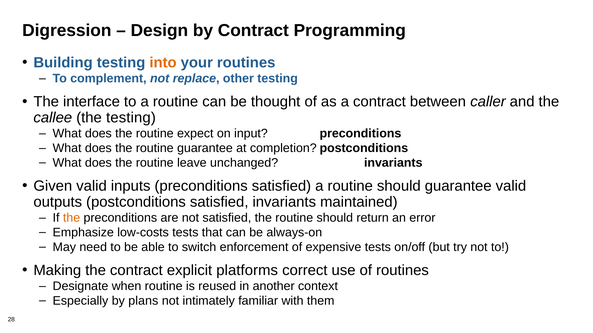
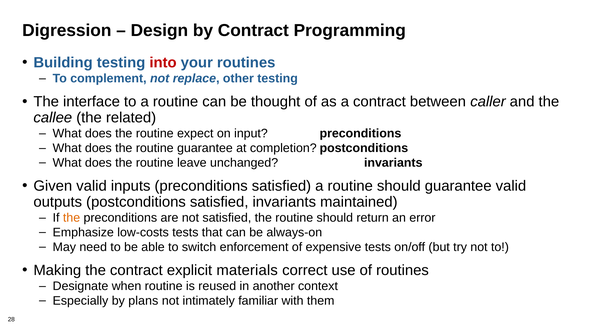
into colour: orange -> red
the testing: testing -> related
platforms: platforms -> materials
